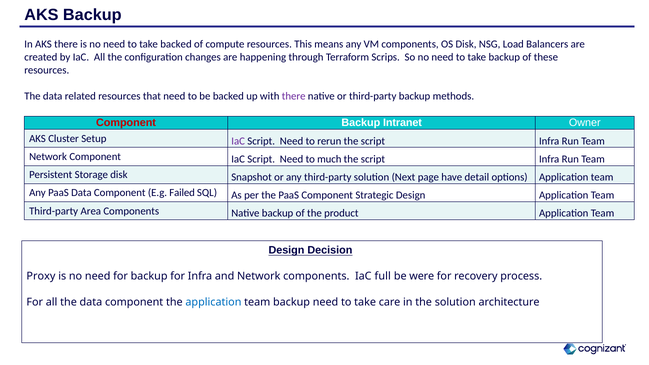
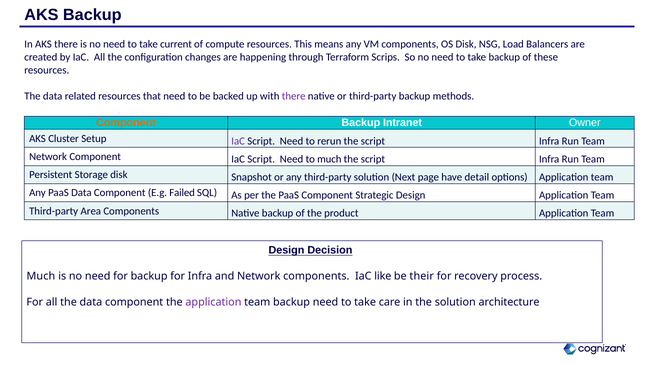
take backed: backed -> current
Component at (126, 123) colour: red -> orange
Proxy at (41, 276): Proxy -> Much
full: full -> like
were: were -> their
application at (213, 302) colour: blue -> purple
